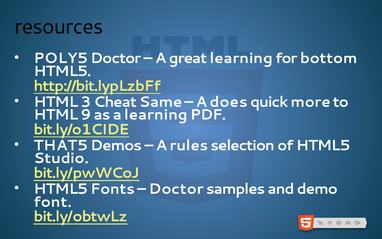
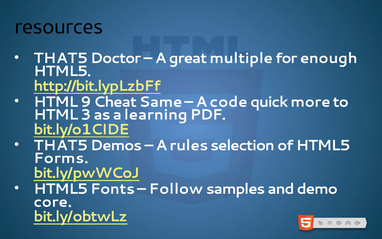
POLY5 at (61, 58): POLY5 -> THAT5
great learning: learning -> multiple
bottom: bottom -> enough
3: 3 -> 9
does: does -> code
9: 9 -> 3
Studio: Studio -> Forms
Doctor at (176, 189): Doctor -> Follow
font: font -> core
